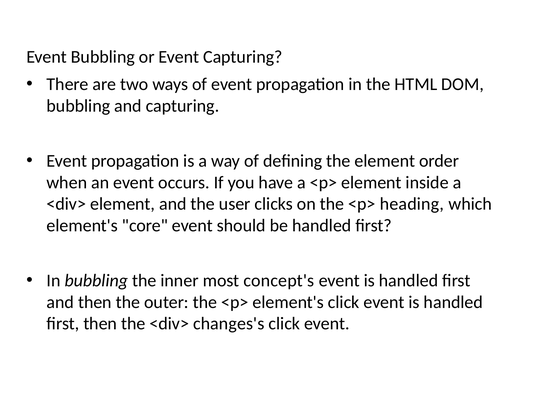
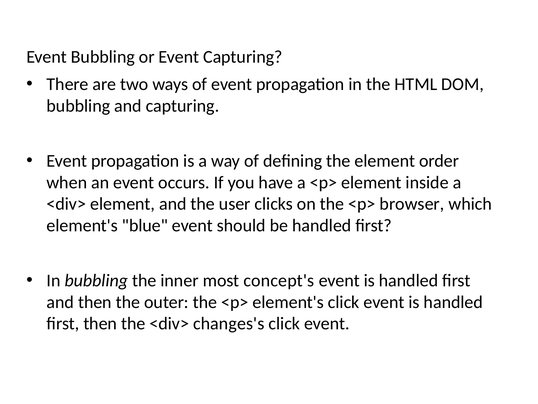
heading: heading -> browser
core: core -> blue
